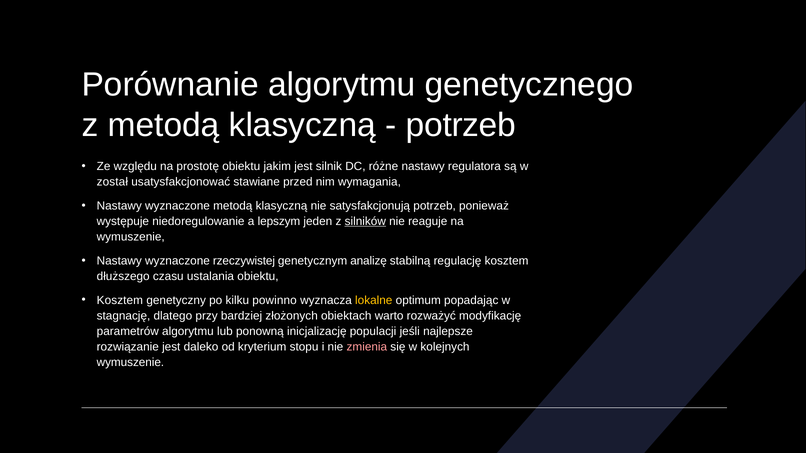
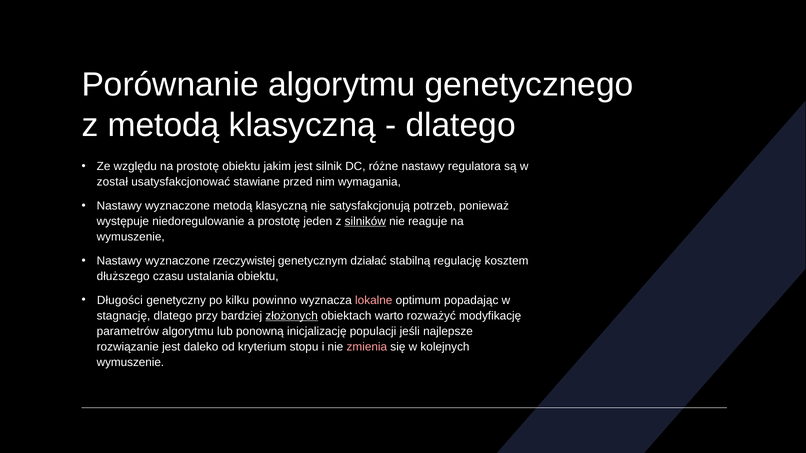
potrzeb at (461, 125): potrzeb -> dlatego
a lepszym: lepszym -> prostotę
analizę: analizę -> działać
Kosztem at (120, 300): Kosztem -> Długości
lokalne colour: yellow -> pink
złożonych underline: none -> present
